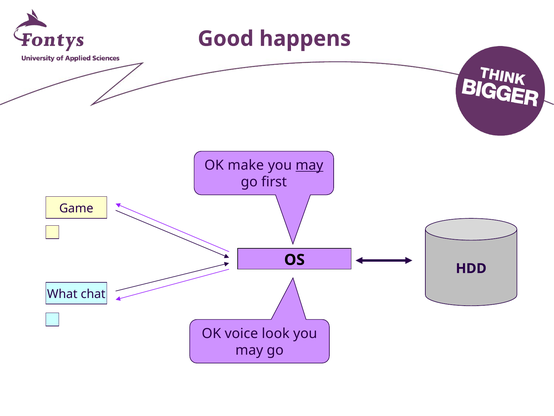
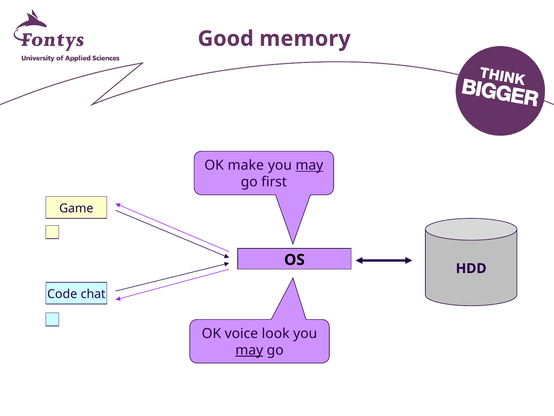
happens: happens -> memory
What: What -> Code
may at (249, 350) underline: none -> present
